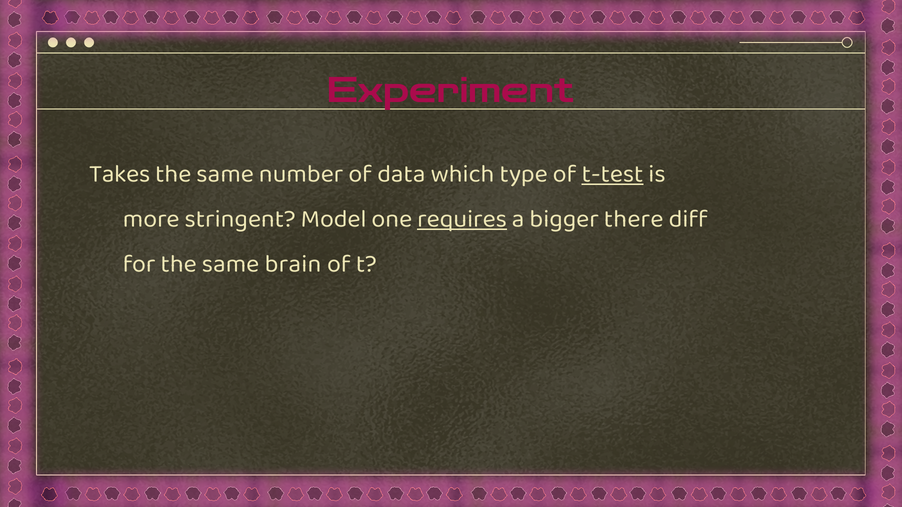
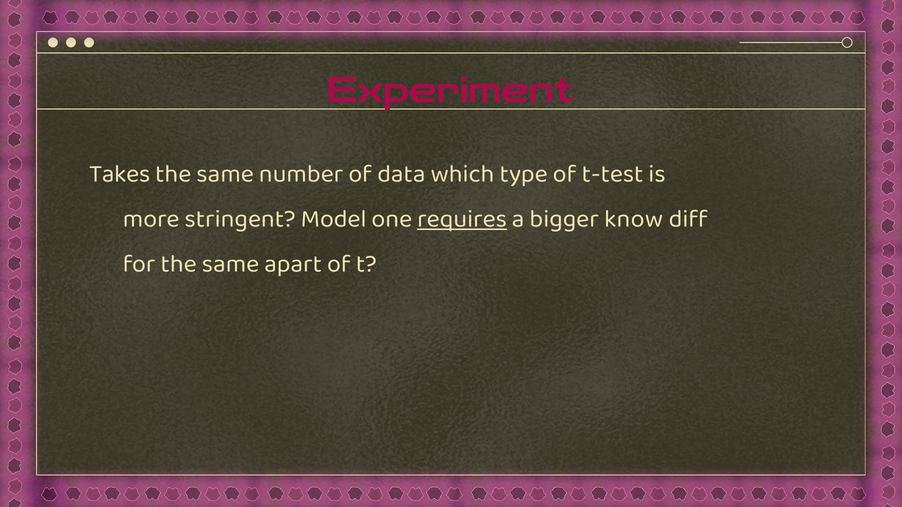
t-test underline: present -> none
there: there -> know
brain: brain -> apart
